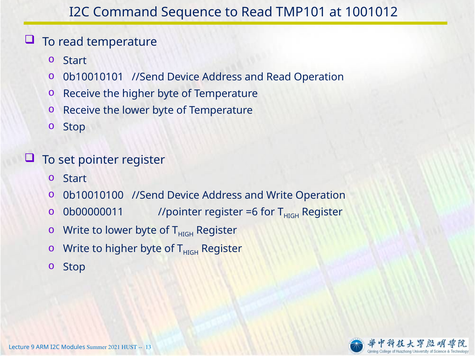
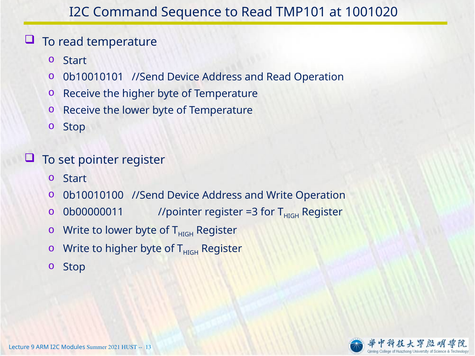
1001012: 1001012 -> 1001020
=6: =6 -> =3
